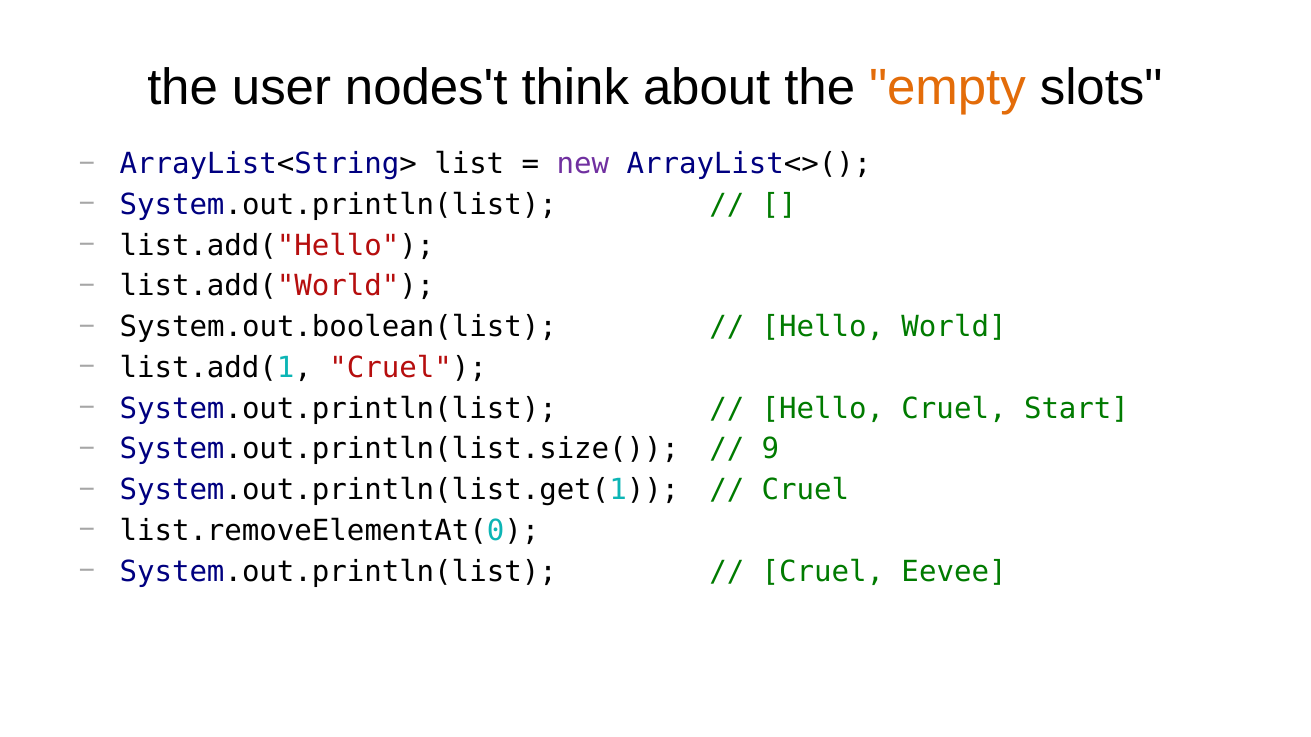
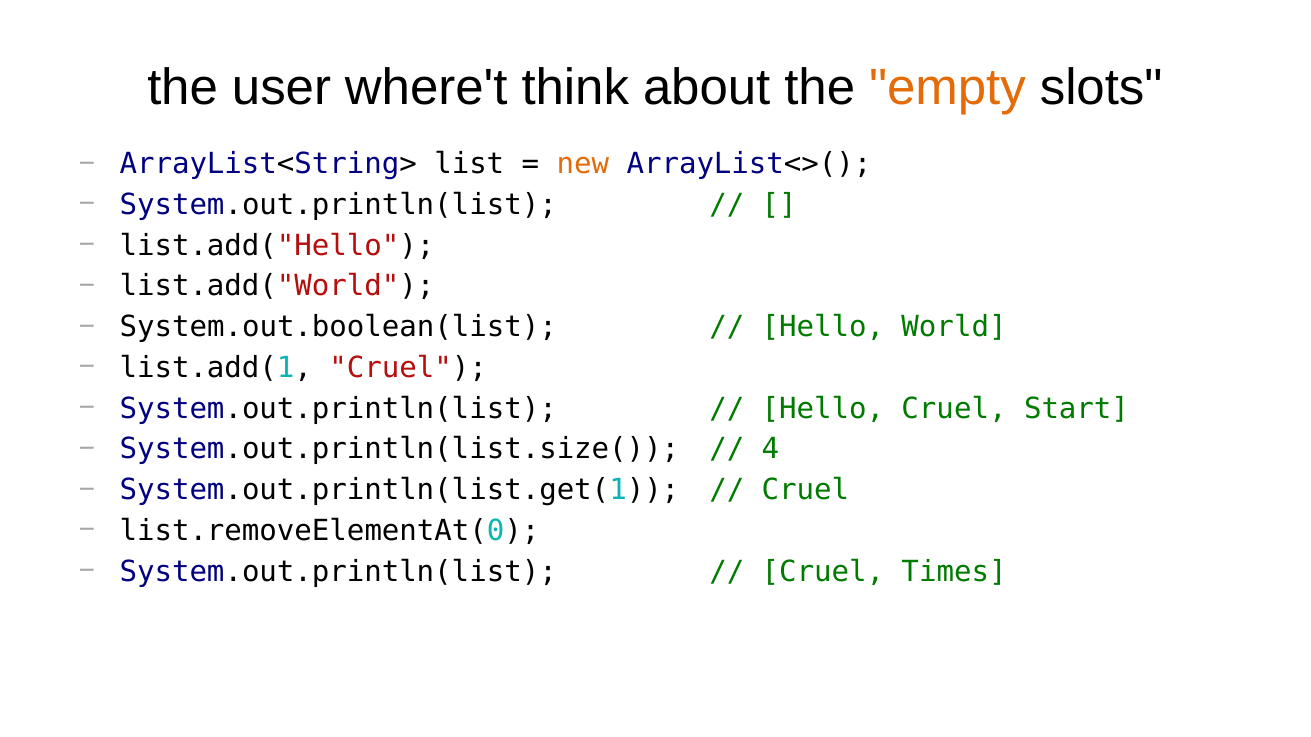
nodes't: nodes't -> where't
new colour: purple -> orange
9: 9 -> 4
Eevee: Eevee -> Times
